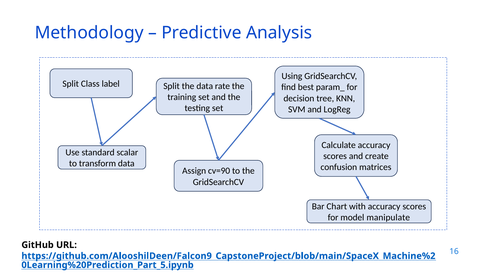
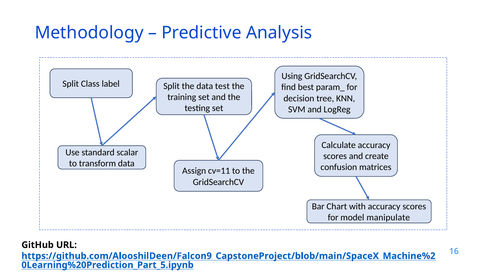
rate: rate -> test
cv=90: cv=90 -> cv=11
